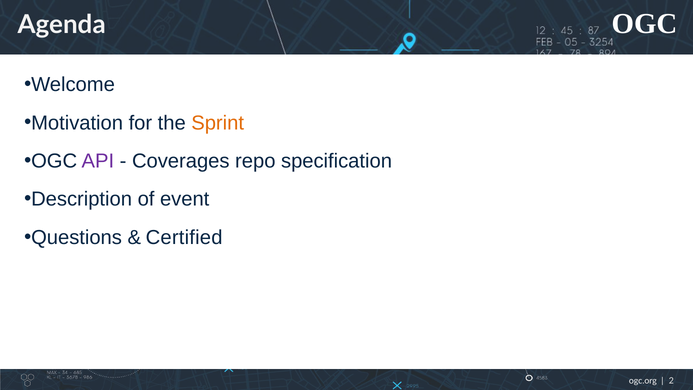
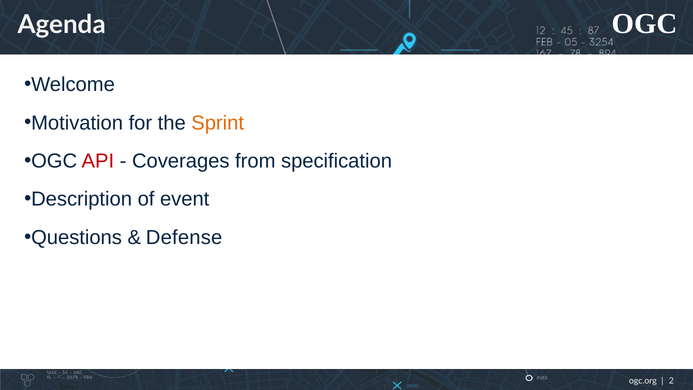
API colour: purple -> red
repo: repo -> from
Certified: Certified -> Defense
